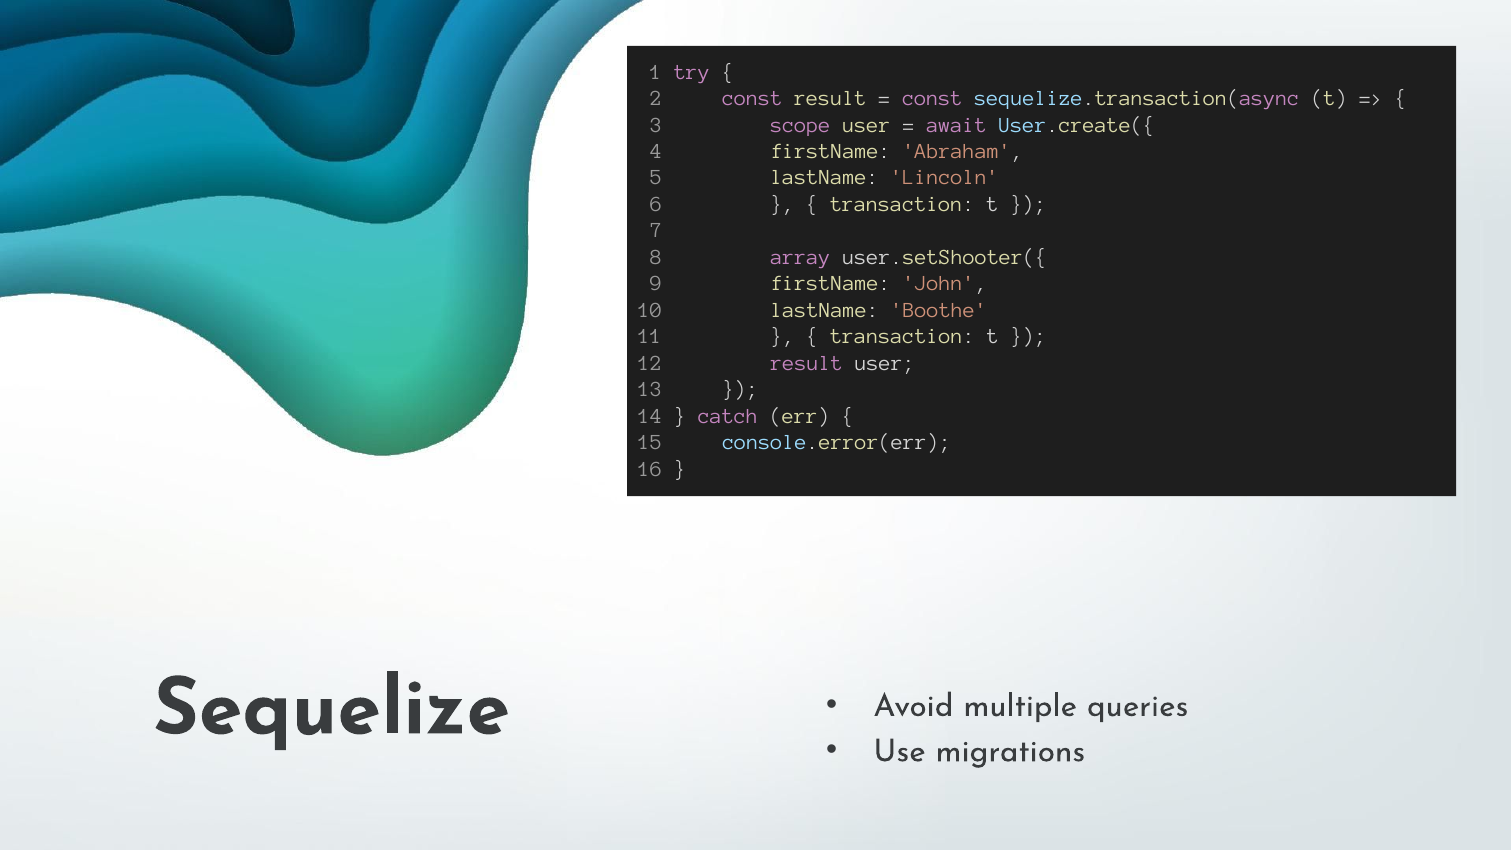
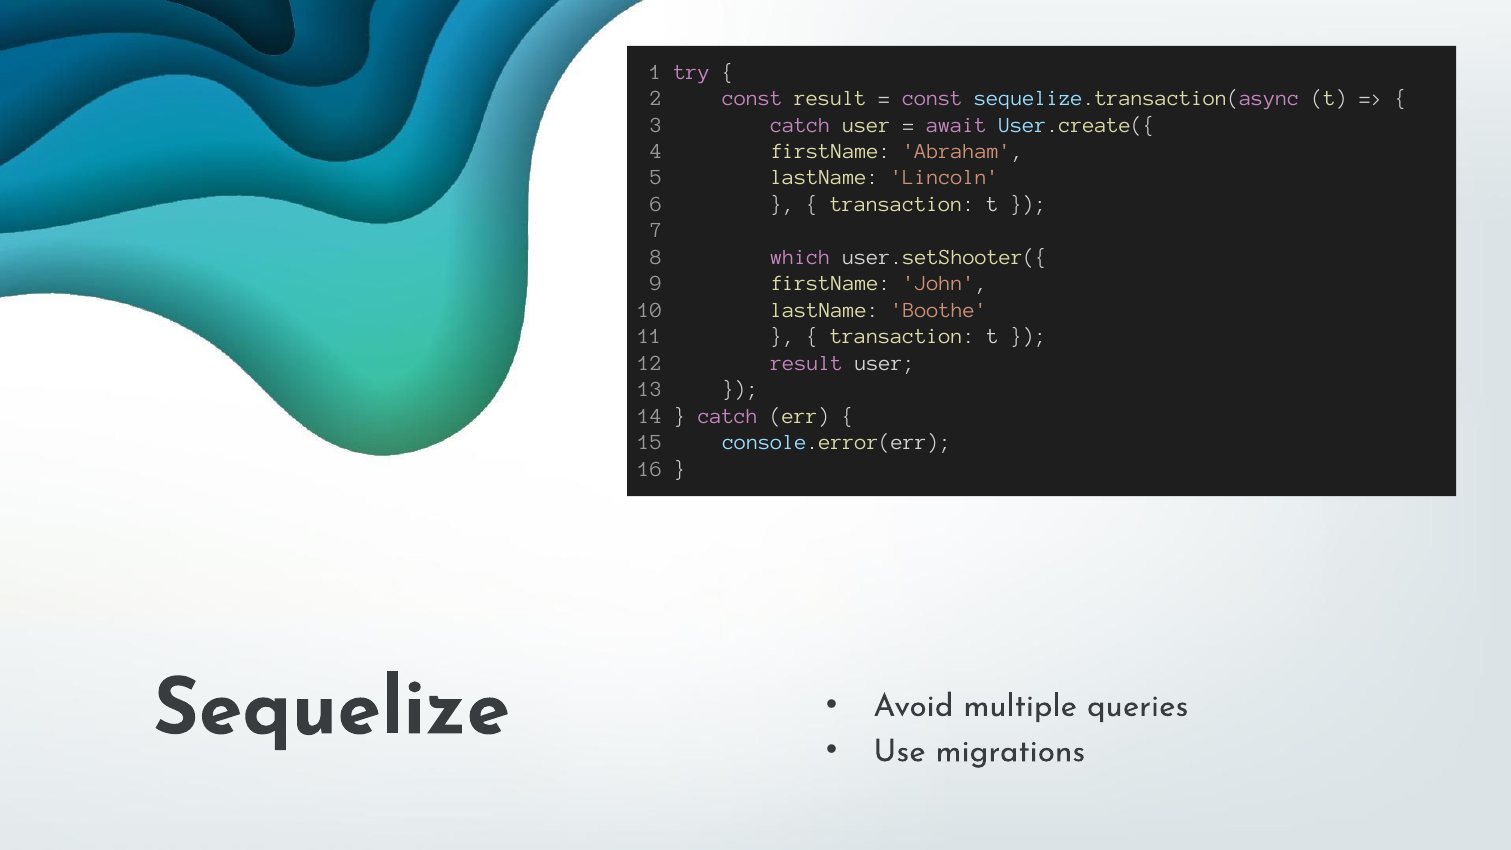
3 scope: scope -> catch
array: array -> which
